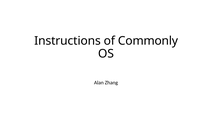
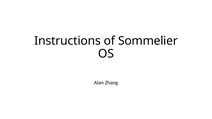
Commonly: Commonly -> Sommelier
